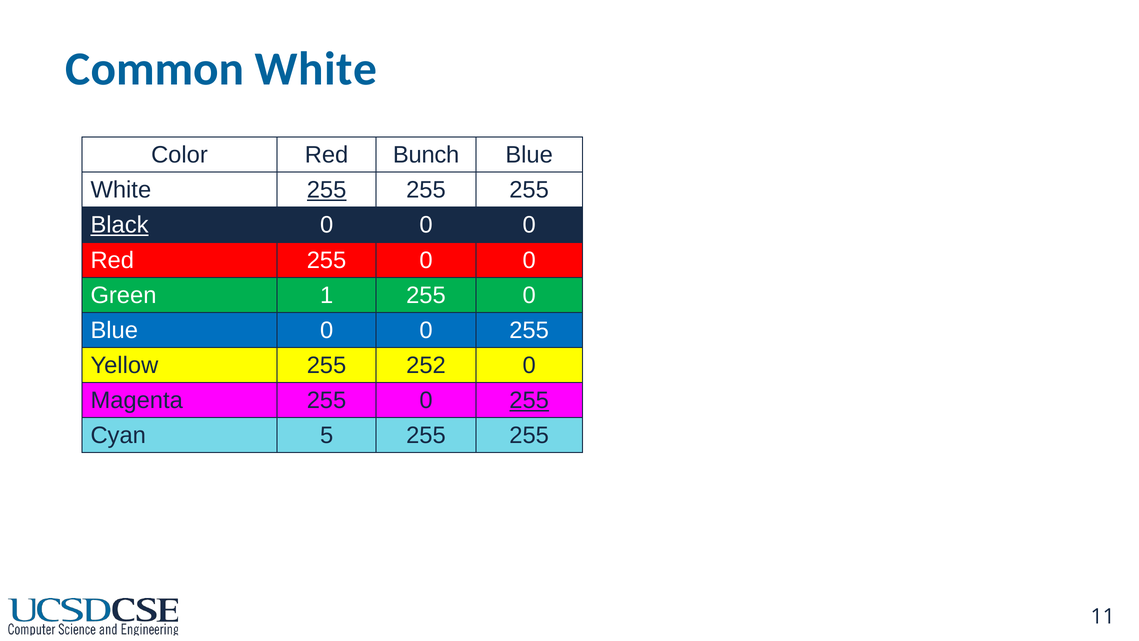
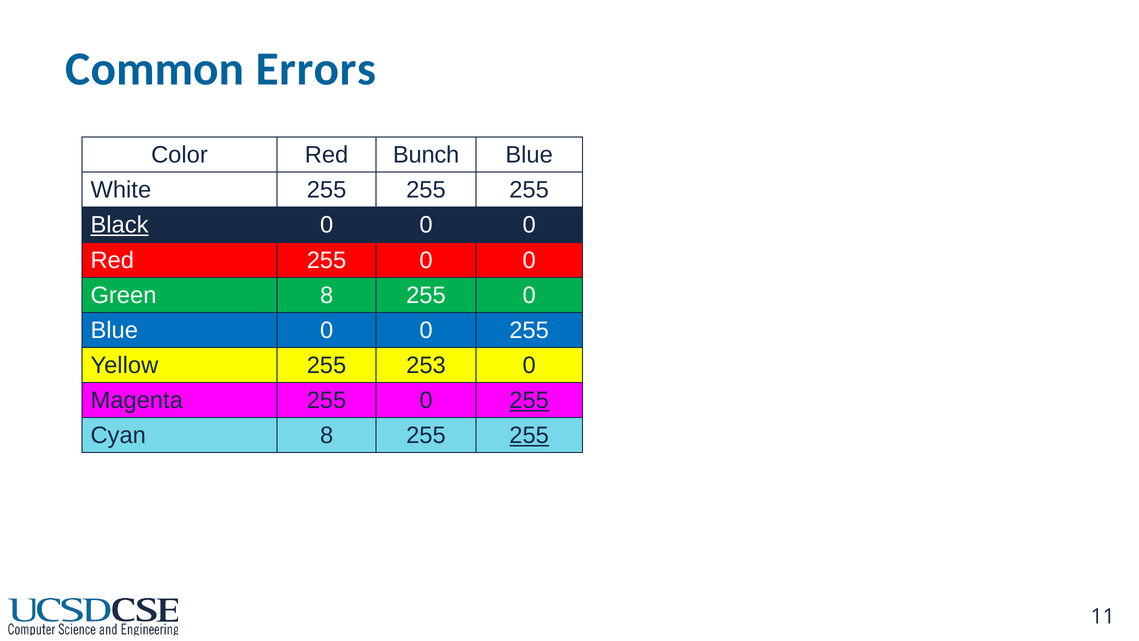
Common White: White -> Errors
255 at (327, 190) underline: present -> none
Green 1: 1 -> 8
252: 252 -> 253
Cyan 5: 5 -> 8
255 at (529, 435) underline: none -> present
